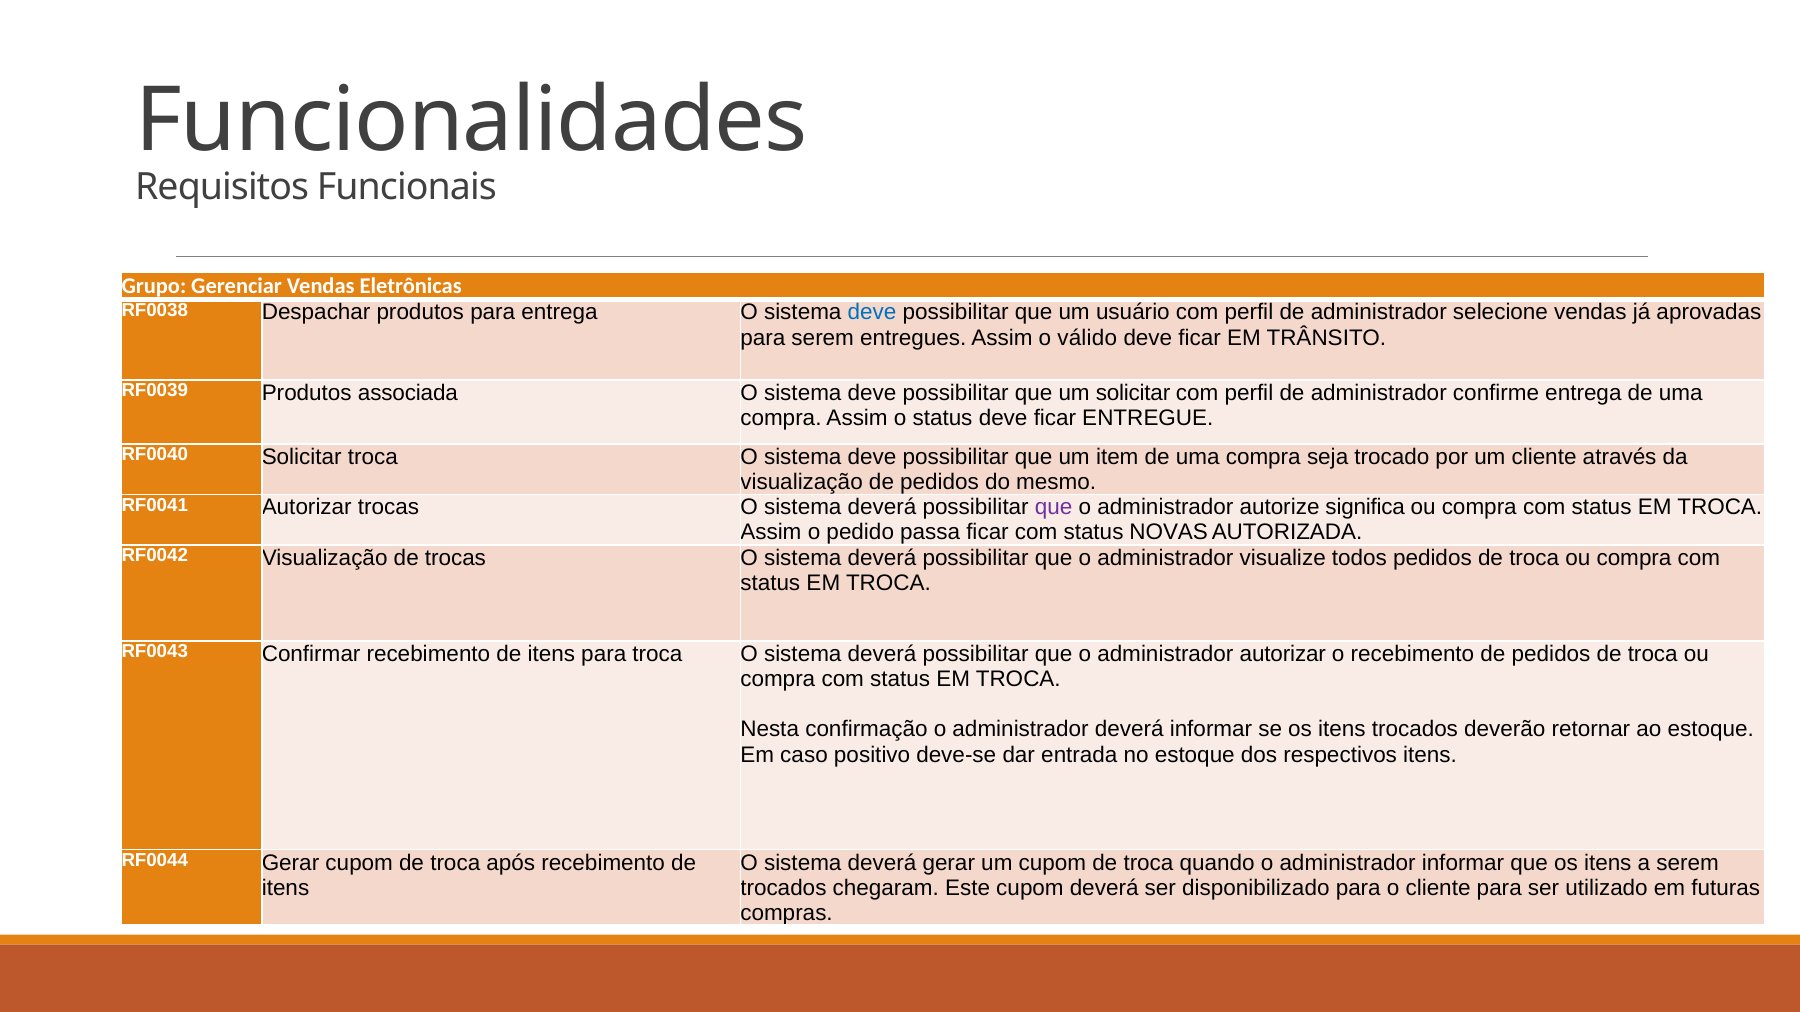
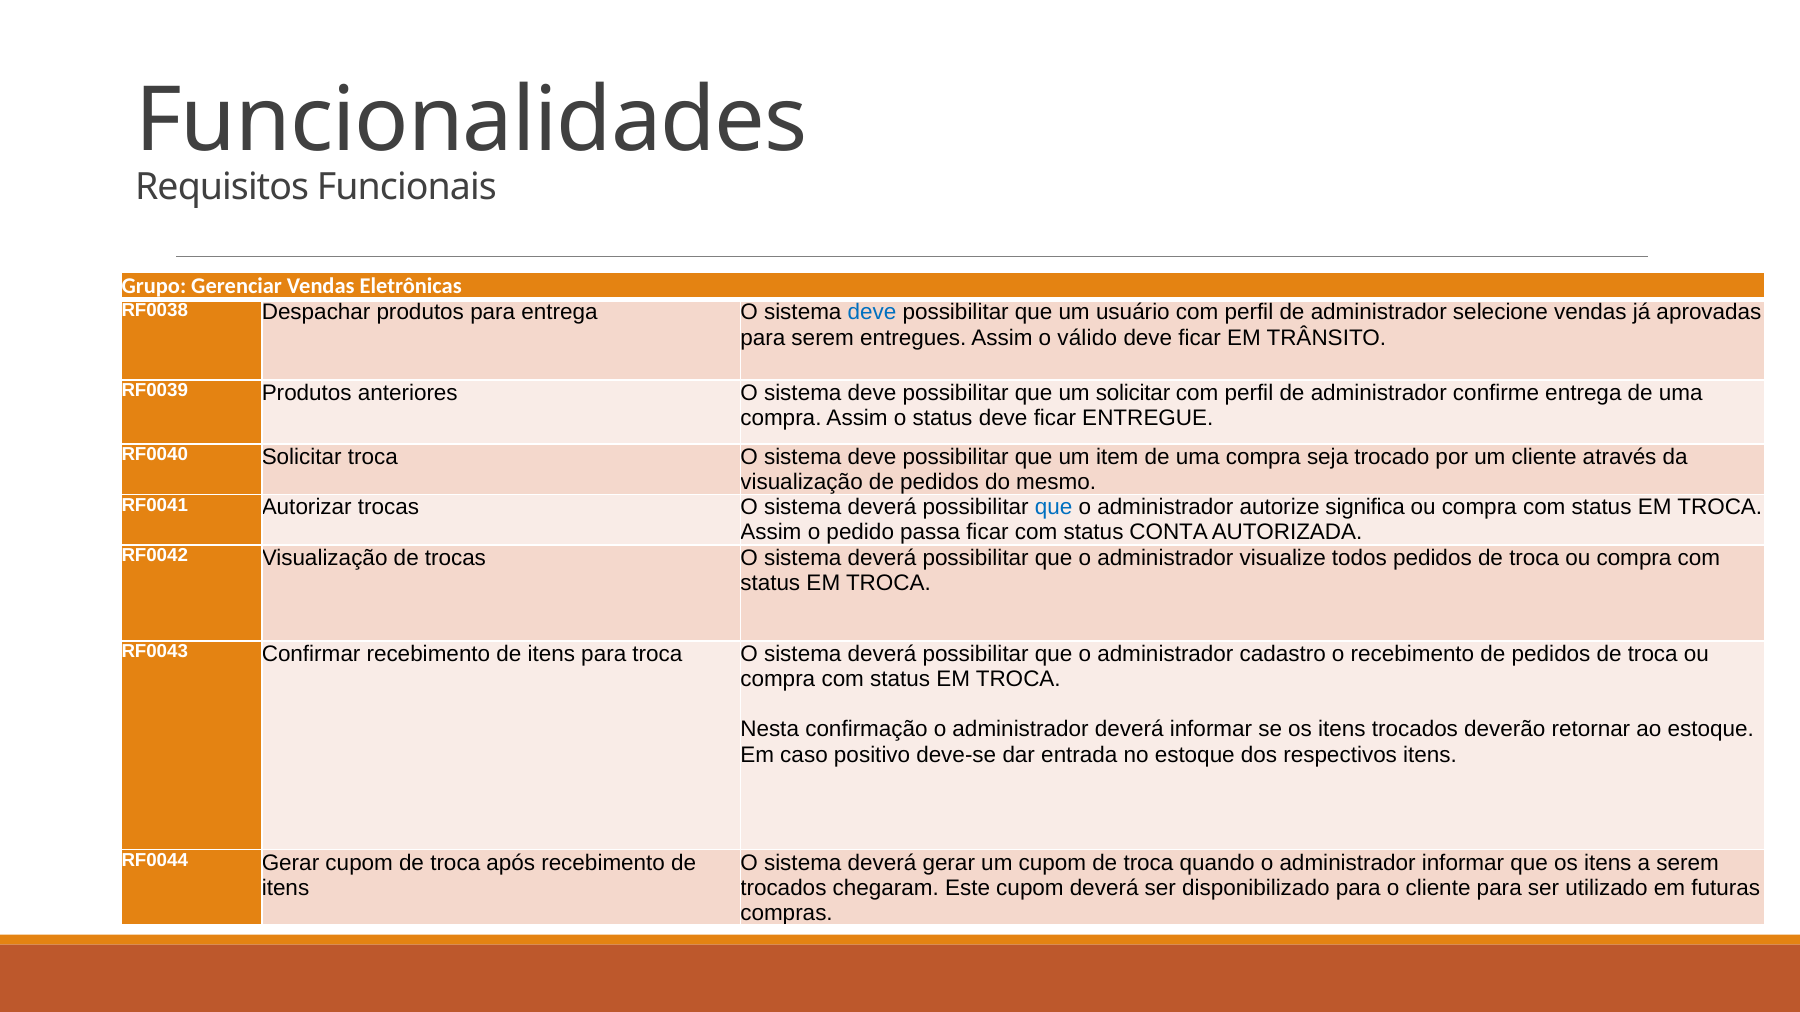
associada: associada -> anteriores
que at (1054, 508) colour: purple -> blue
NOVAS: NOVAS -> CONTA
administrador autorizar: autorizar -> cadastro
